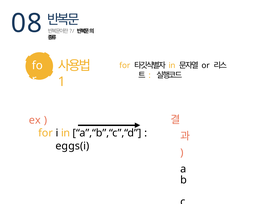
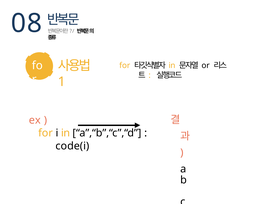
eggs(i: eggs(i -> code(i
